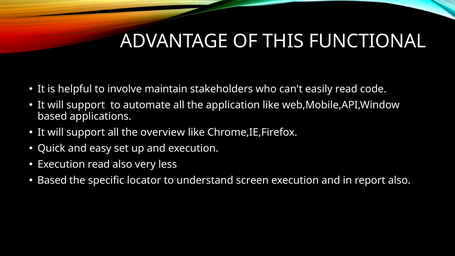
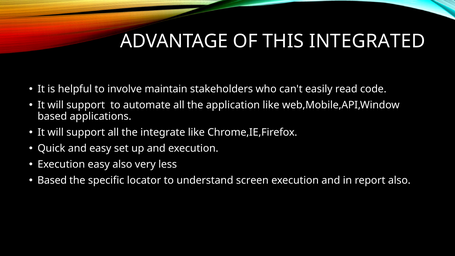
FUNCTIONAL: FUNCTIONAL -> INTEGRATED
overview: overview -> integrate
Execution read: read -> easy
